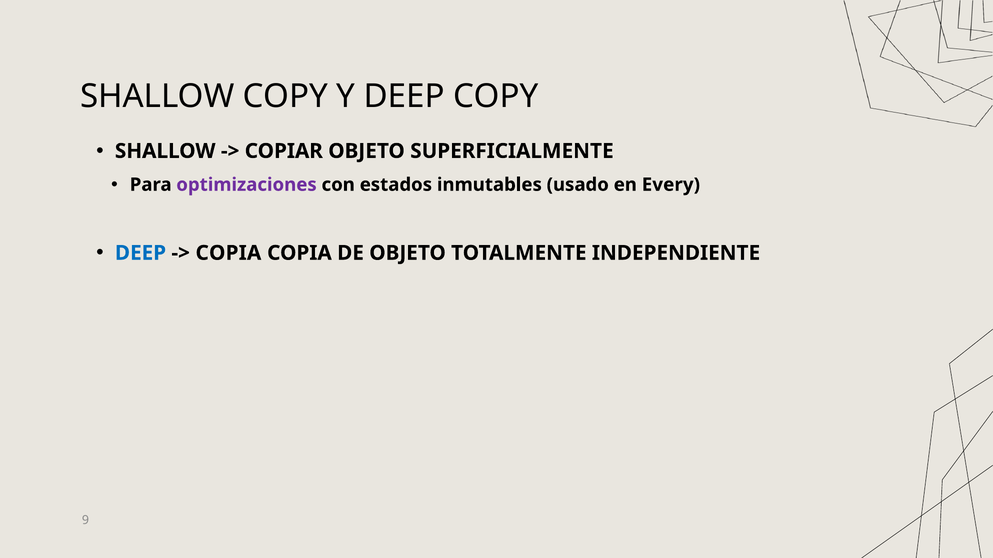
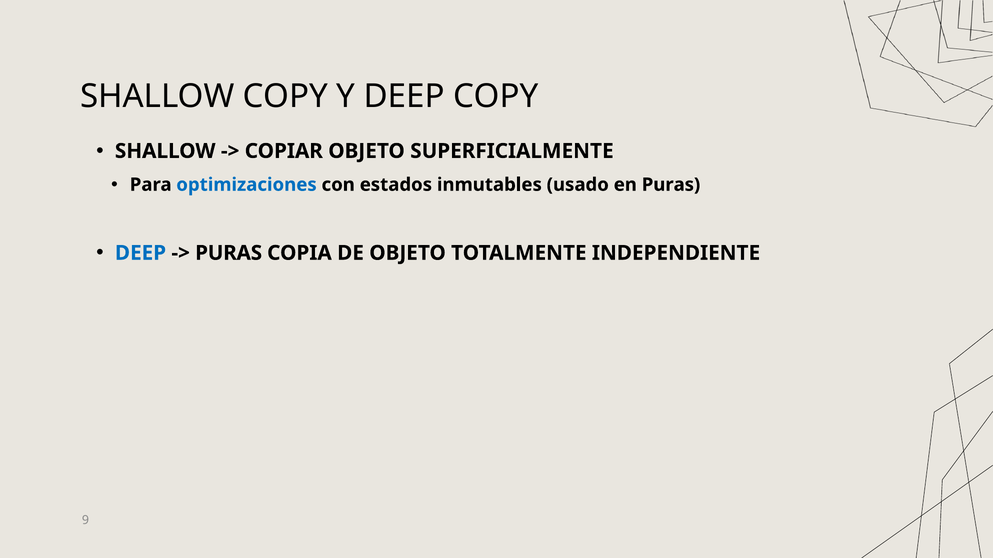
optimizaciones colour: purple -> blue
en Every: Every -> Puras
COPIA at (228, 253): COPIA -> PURAS
